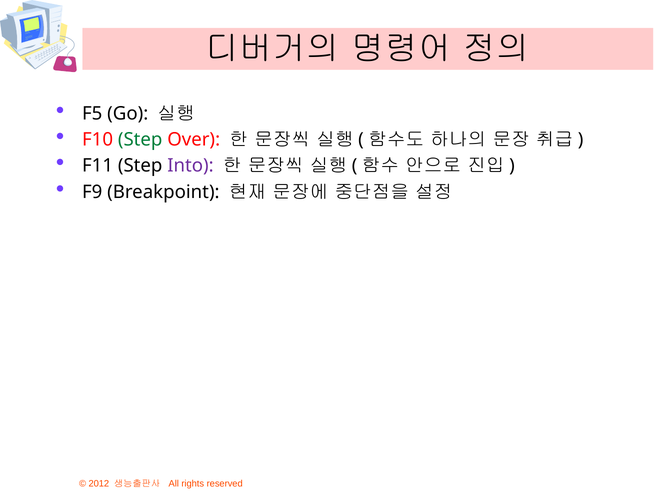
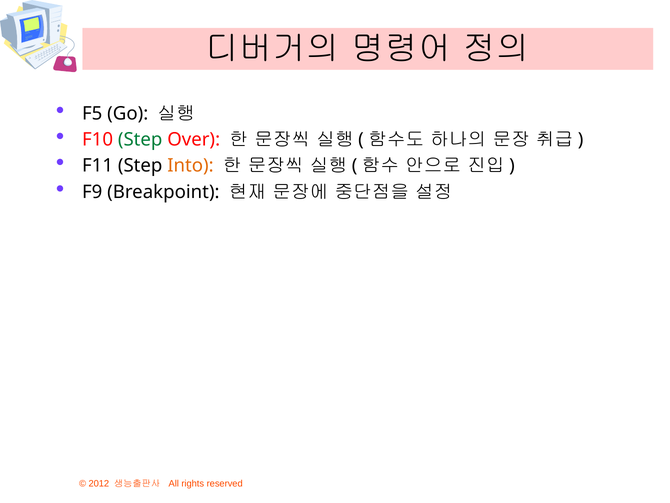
Into colour: purple -> orange
